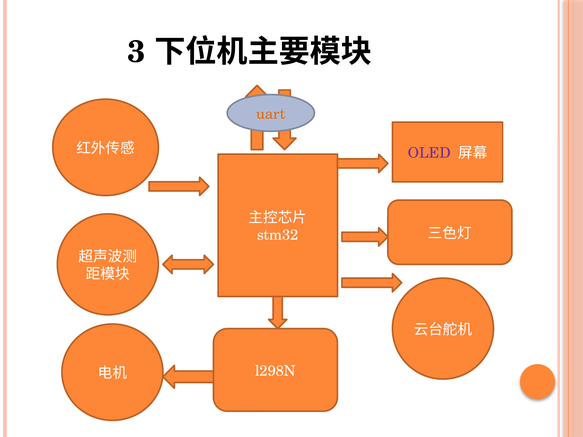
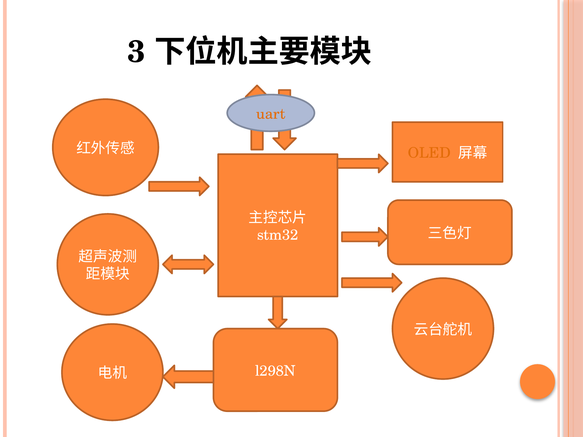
OLED colour: purple -> orange
